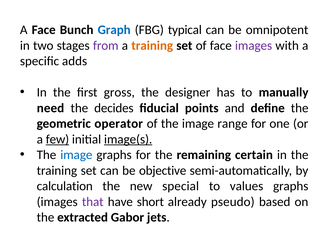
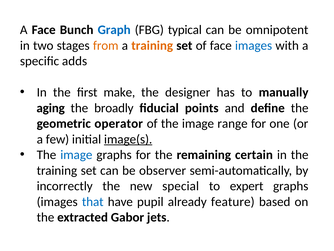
from colour: purple -> orange
images at (254, 45) colour: purple -> blue
gross: gross -> make
need: need -> aging
decides: decides -> broadly
few underline: present -> none
objective: objective -> observer
calculation: calculation -> incorrectly
values: values -> expert
that colour: purple -> blue
short: short -> pupil
pseudo: pseudo -> feature
